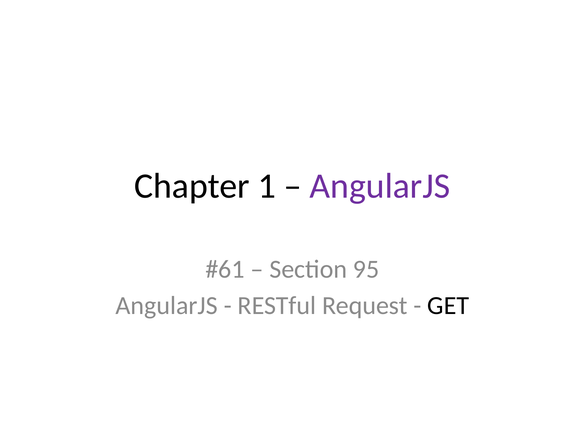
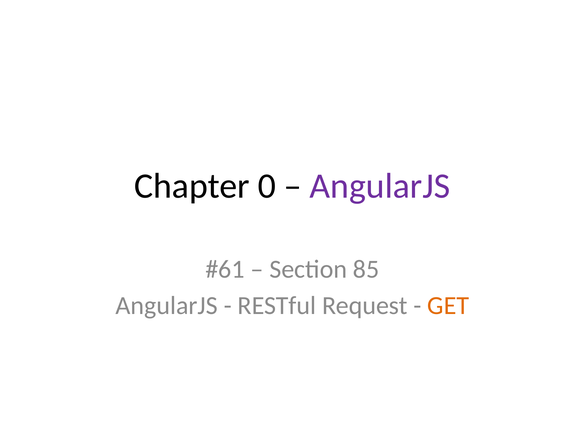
1: 1 -> 0
95: 95 -> 85
GET colour: black -> orange
